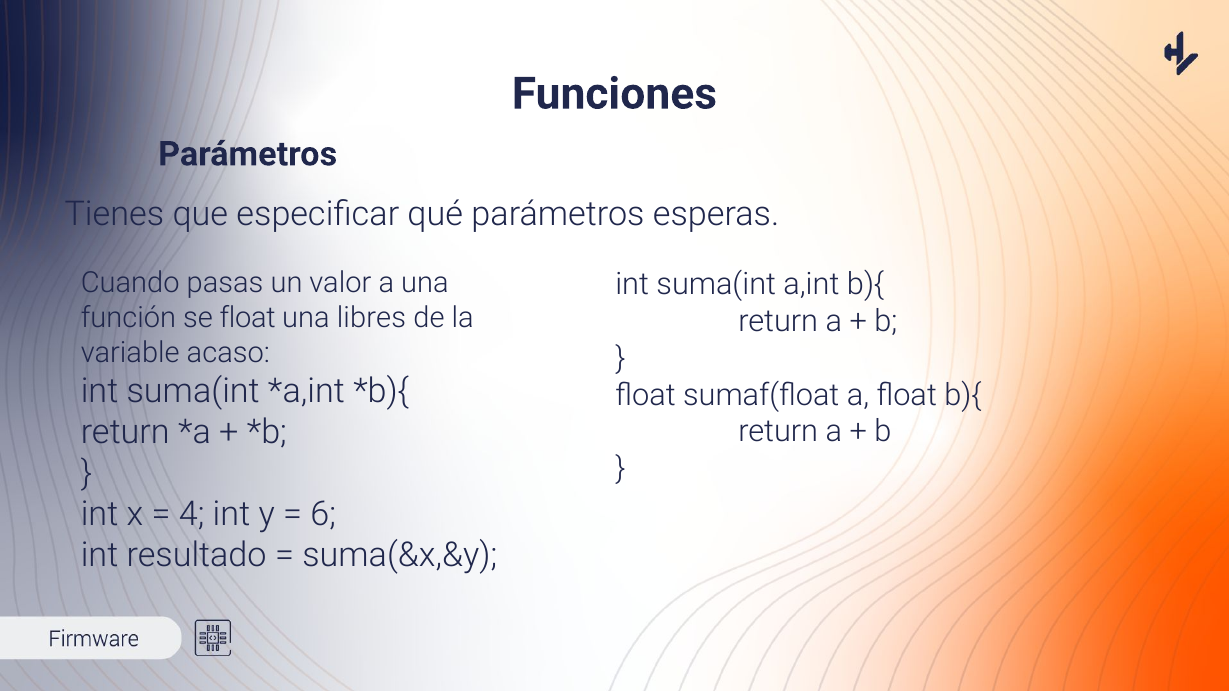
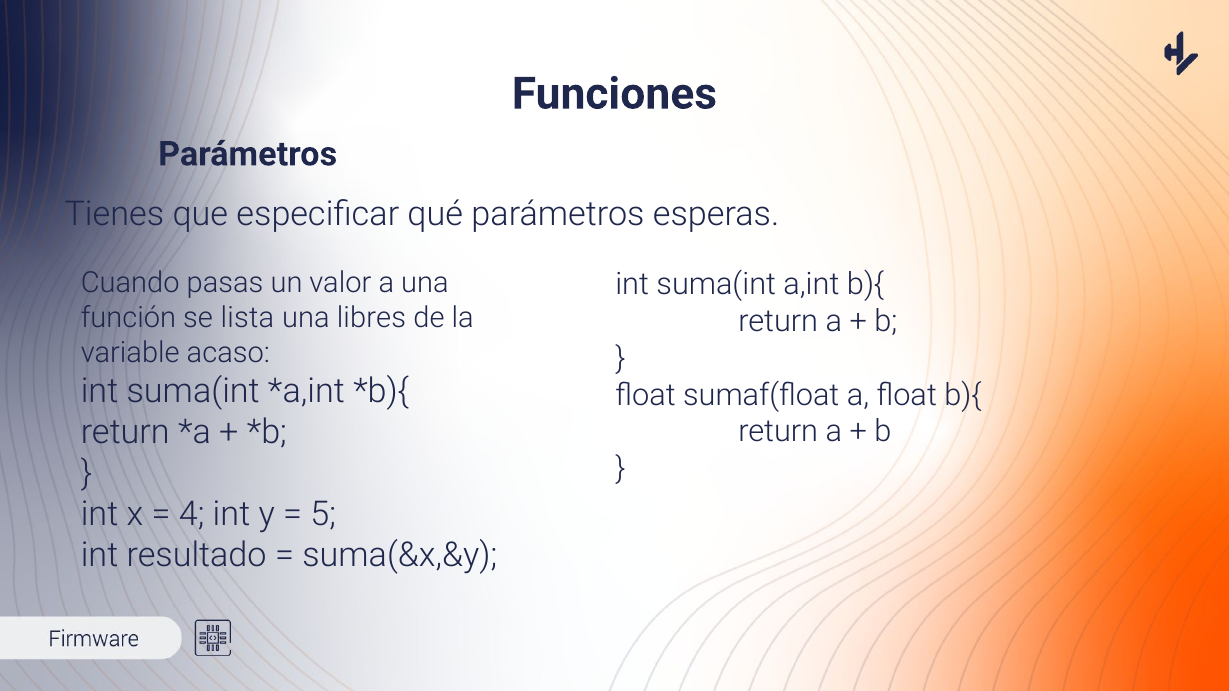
se float: float -> lista
6: 6 -> 5
